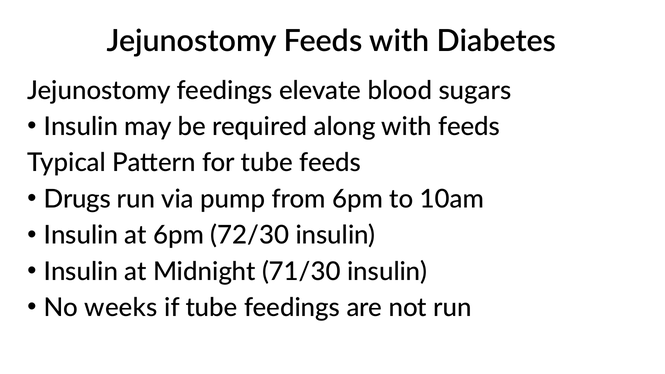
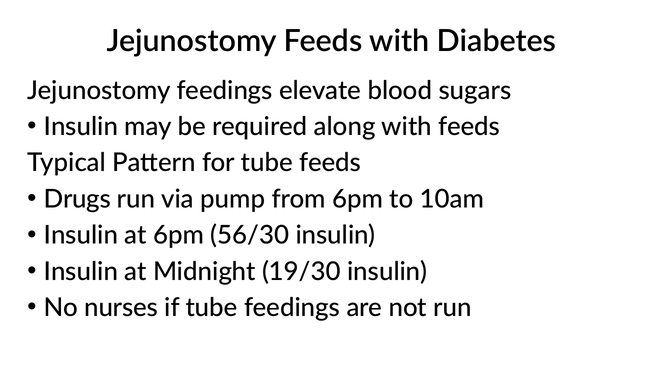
72/30: 72/30 -> 56/30
71/30: 71/30 -> 19/30
weeks: weeks -> nurses
